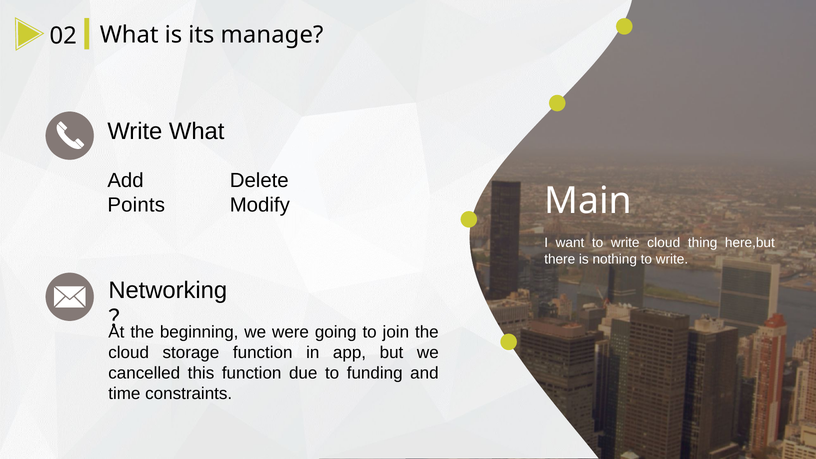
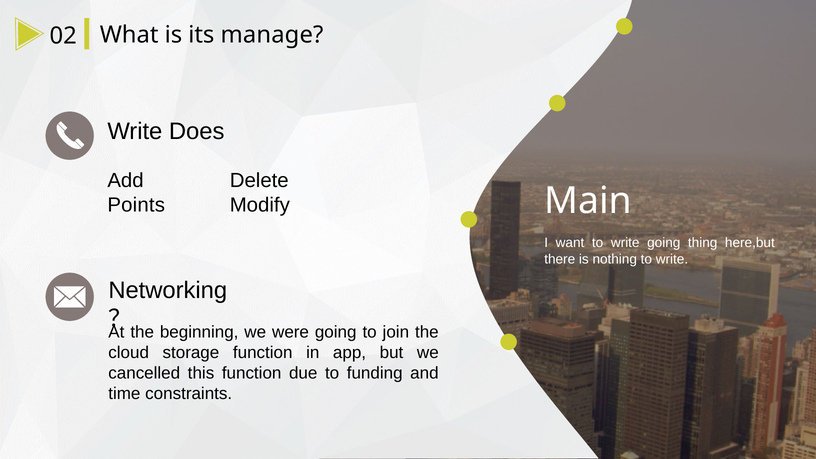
Write What: What -> Does
write cloud: cloud -> going
